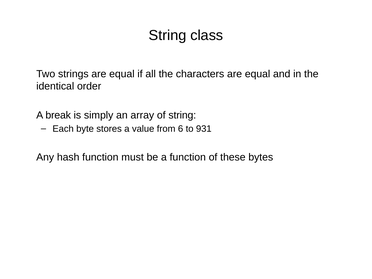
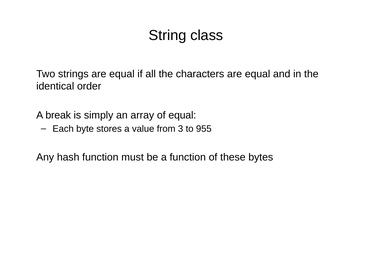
of string: string -> equal
6: 6 -> 3
931: 931 -> 955
